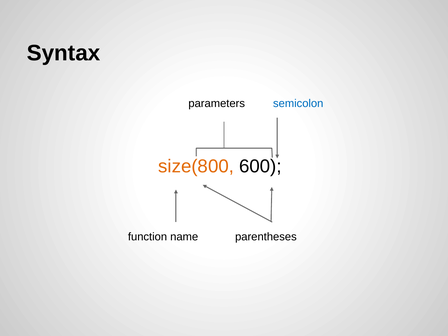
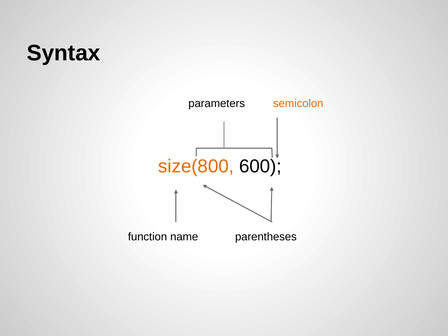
semicolon colour: blue -> orange
